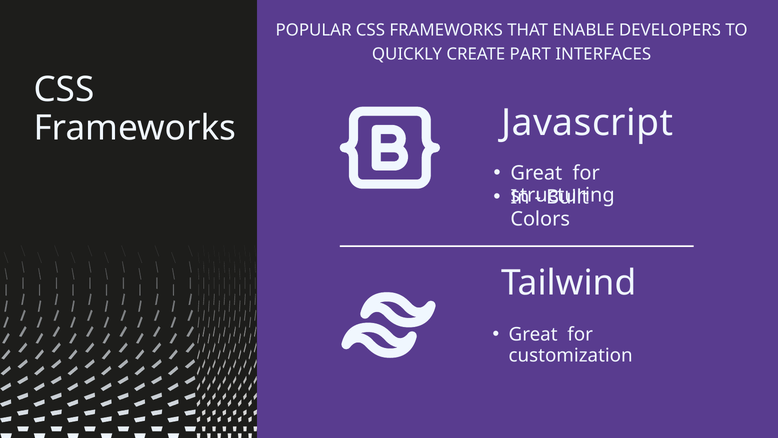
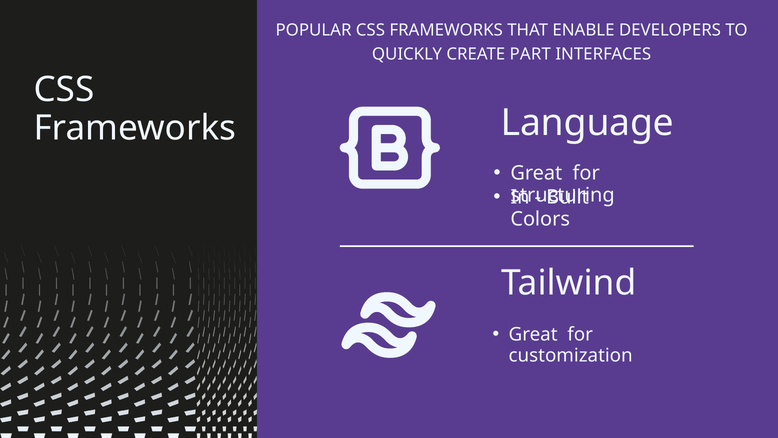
Javascript: Javascript -> Language
